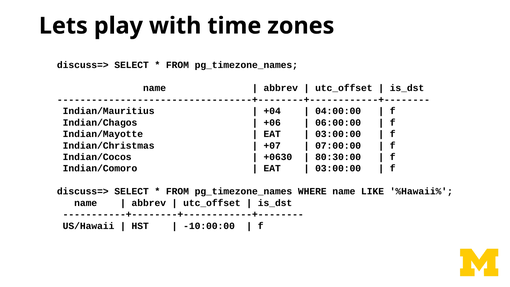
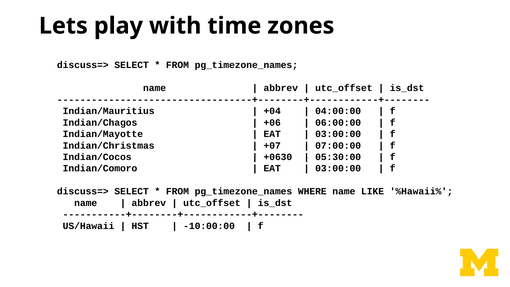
80:30:00: 80:30:00 -> 05:30:00
